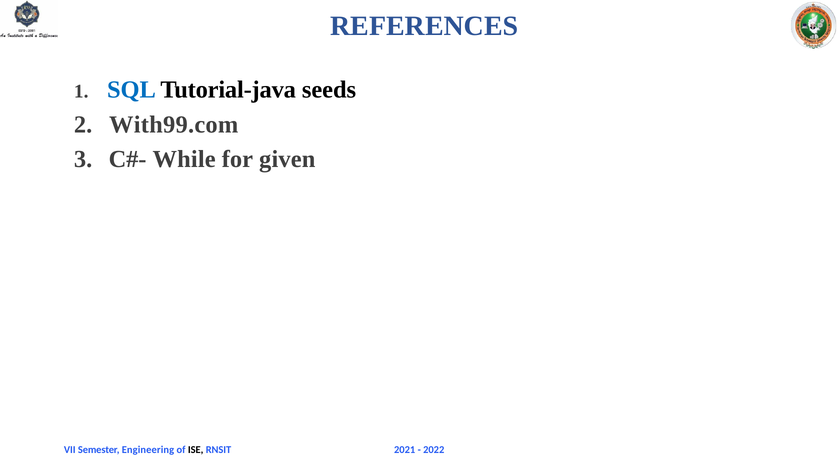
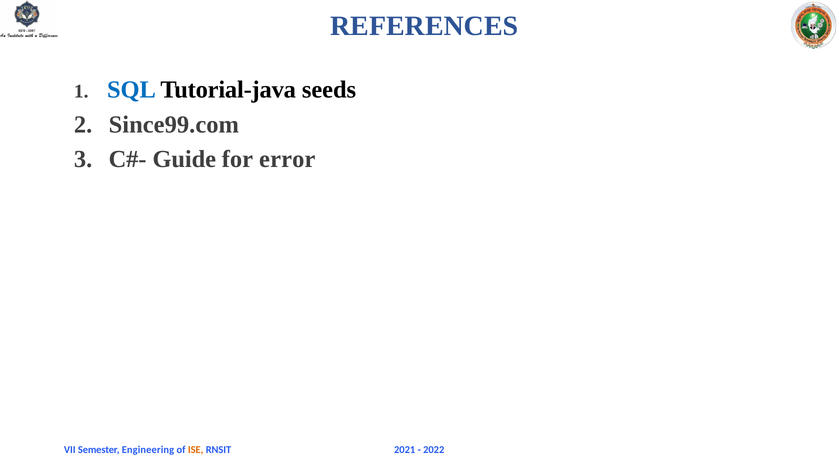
With99.com: With99.com -> Since99.com
While: While -> Guide
given: given -> error
ISE colour: black -> orange
